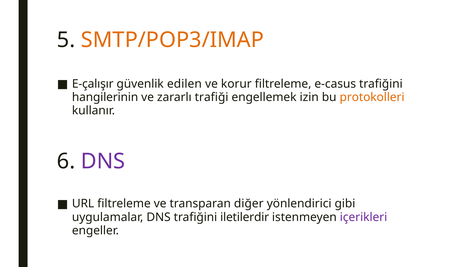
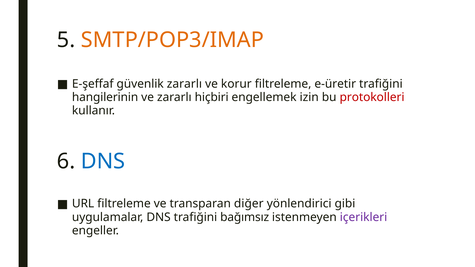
E-çalışır: E-çalışır -> E-şeffaf
güvenlik edilen: edilen -> zararlı
e-casus: e-casus -> e-üretir
trafiği: trafiği -> hiçbiri
protokolleri colour: orange -> red
DNS at (103, 161) colour: purple -> blue
iletilerdir: iletilerdir -> bağımsız
